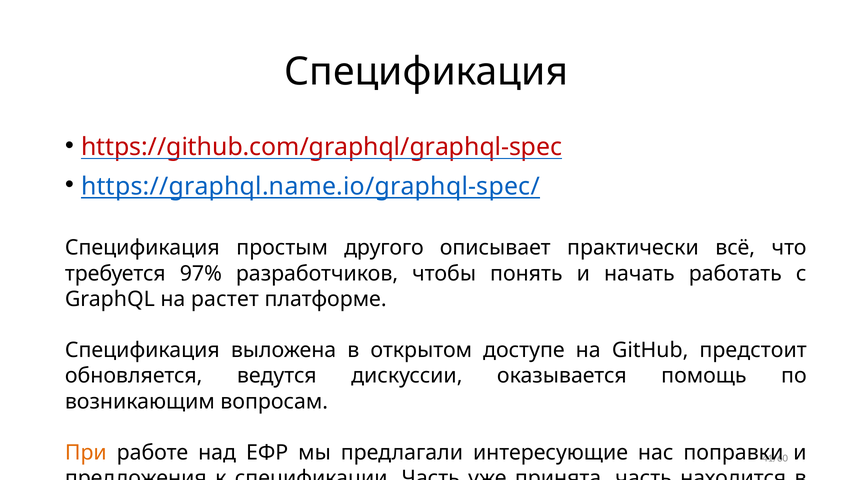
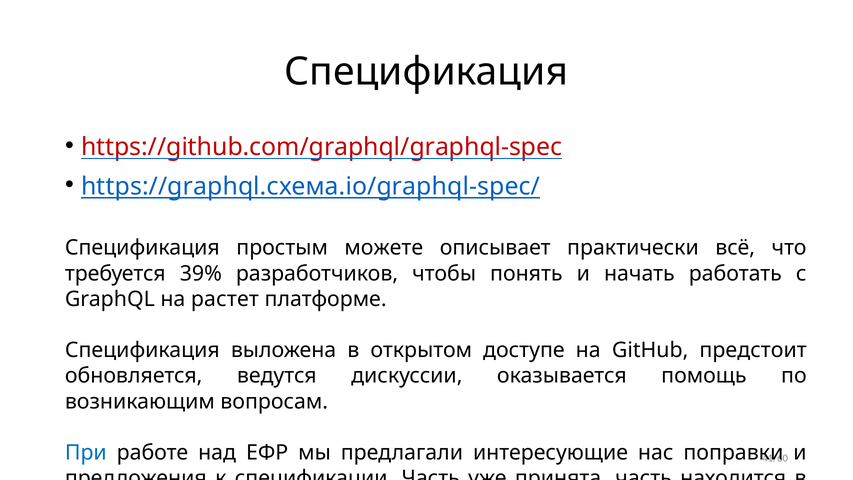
https://graphql.name.io/graphql-spec/: https://graphql.name.io/graphql-spec/ -> https://graphql.схема.io/graphql-spec/
другого: другого -> можете
97%: 97% -> 39%
При colour: orange -> blue
